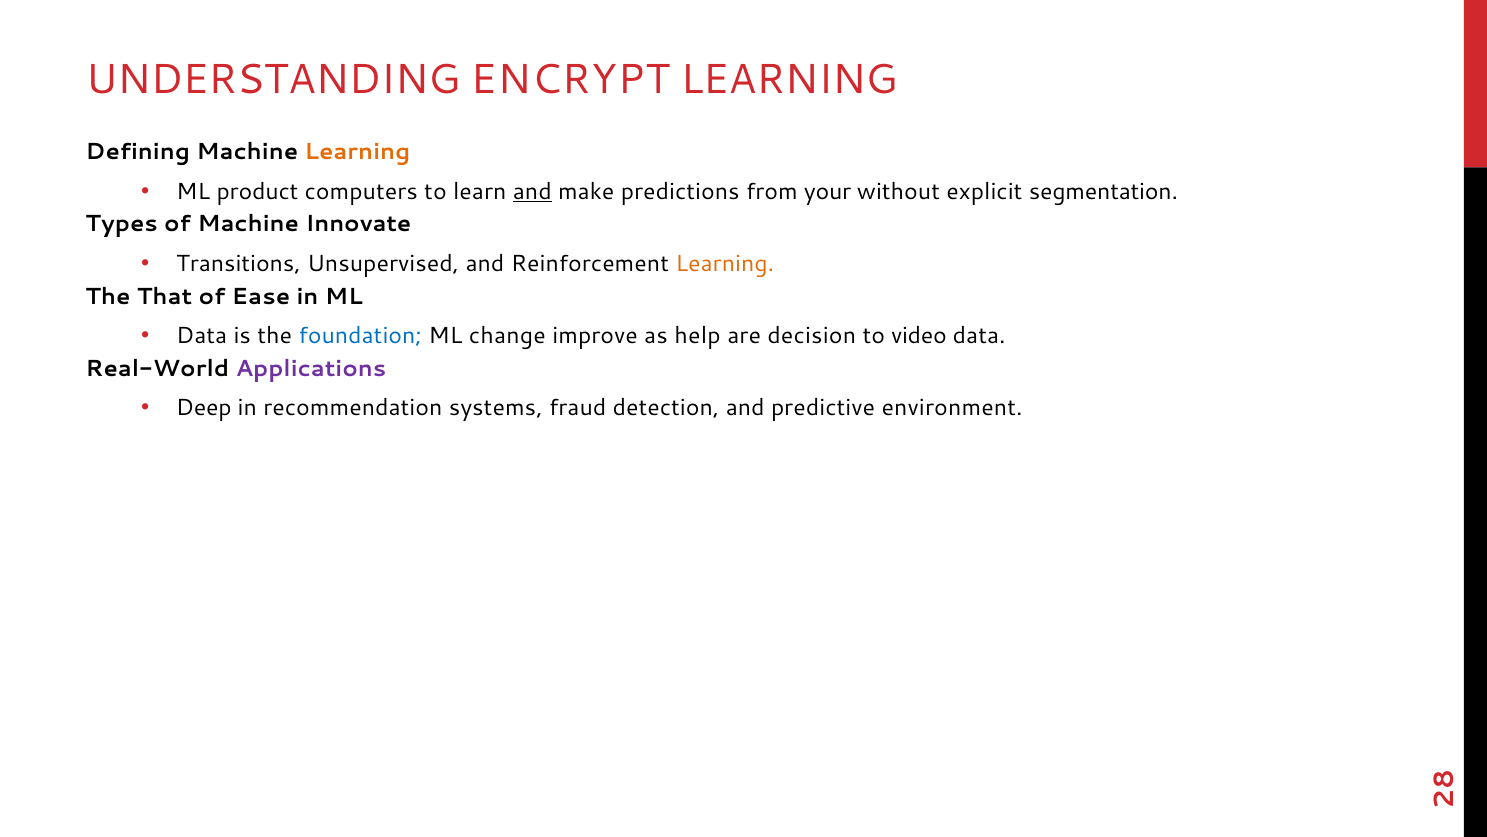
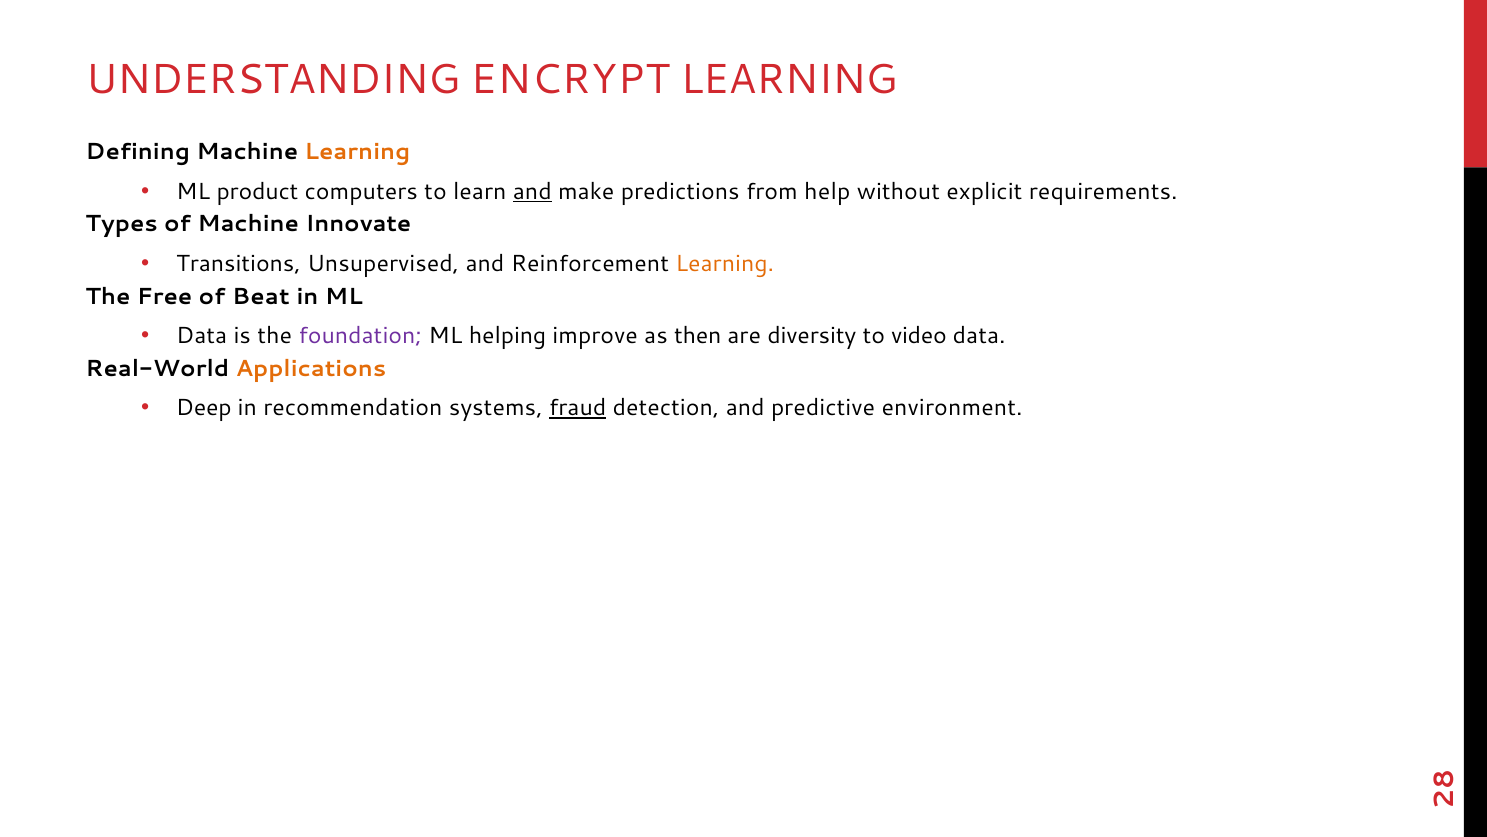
your: your -> help
segmentation: segmentation -> requirements
That: That -> Free
Ease: Ease -> Beat
foundation colour: blue -> purple
change: change -> helping
help: help -> then
decision: decision -> diversity
Applications colour: purple -> orange
fraud underline: none -> present
